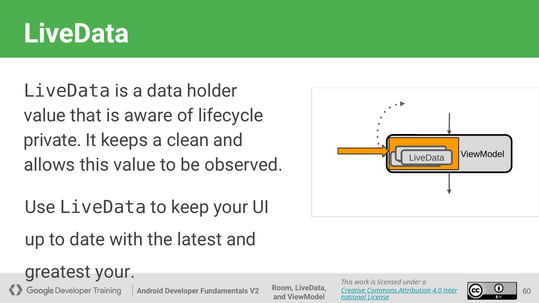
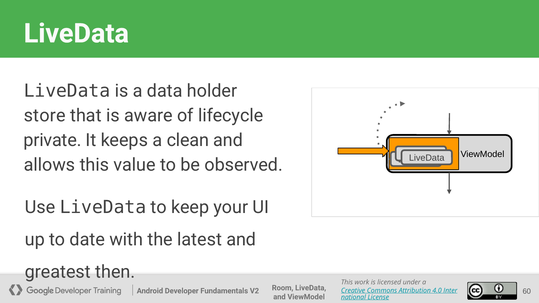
value at (45, 116): value -> store
greatest your: your -> then
